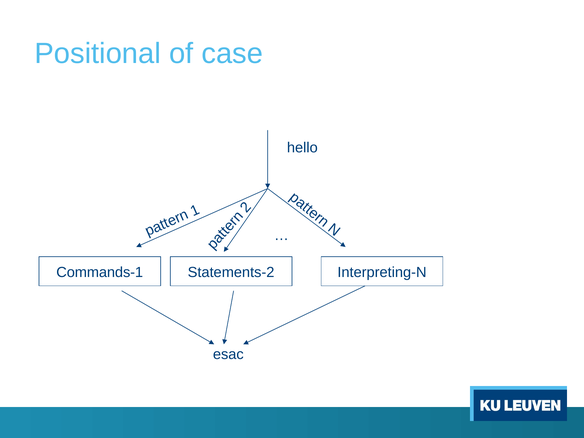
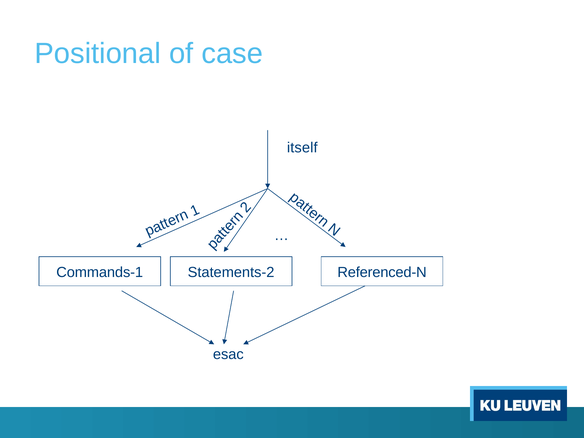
hello: hello -> itself
Interpreting-N: Interpreting-N -> Referenced-N
